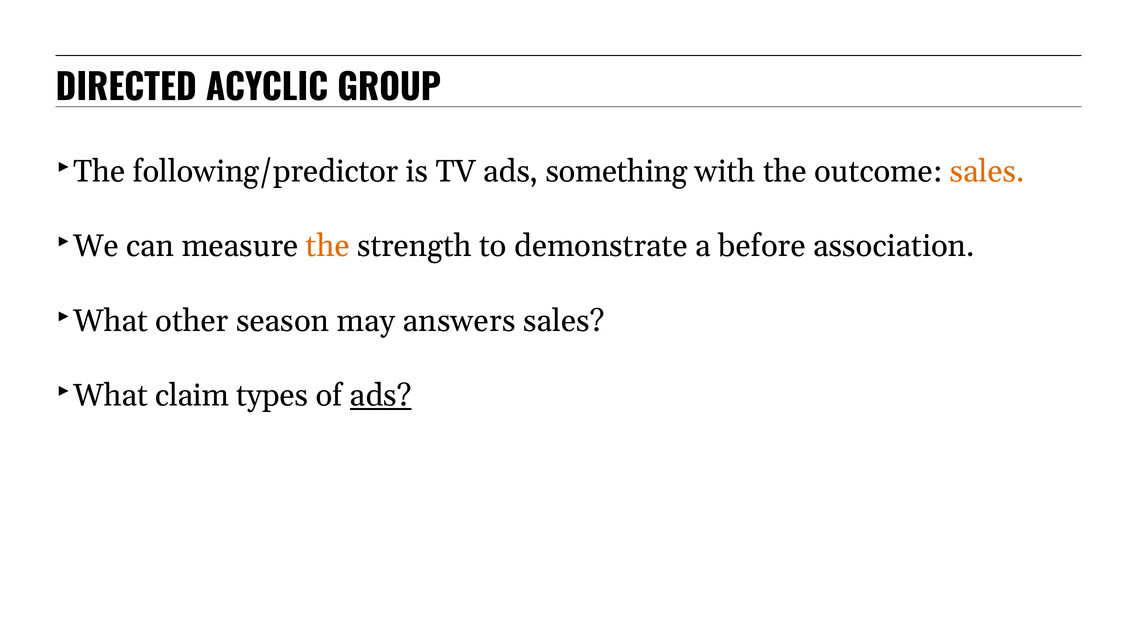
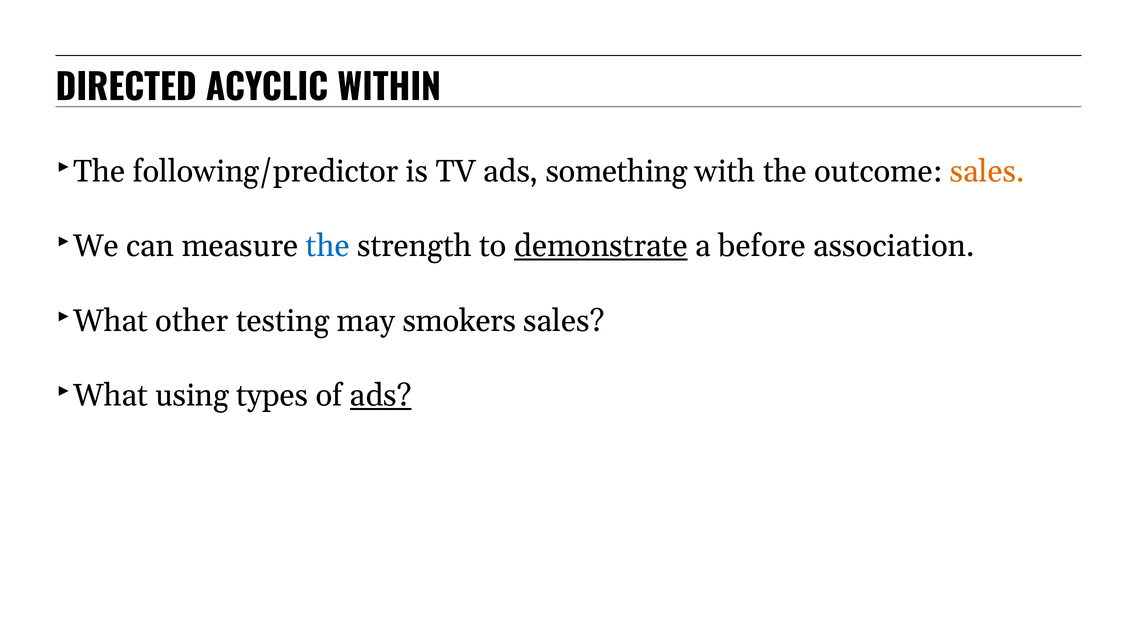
GROUP: GROUP -> WITHIN
the at (328, 246) colour: orange -> blue
demonstrate underline: none -> present
season: season -> testing
answers: answers -> smokers
claim: claim -> using
